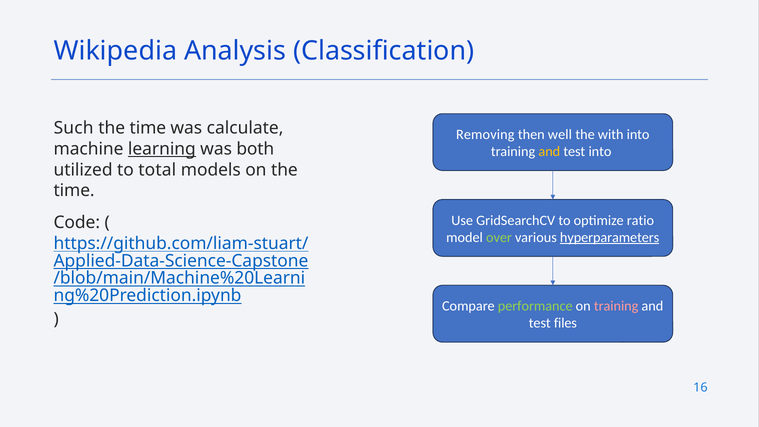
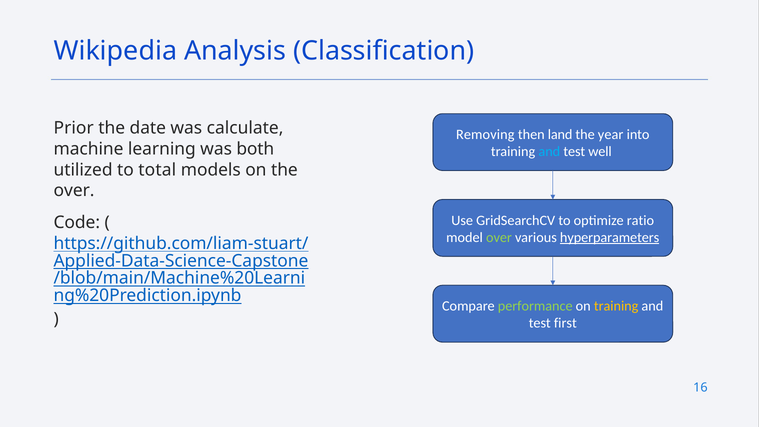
Such: Such -> Prior
time at (148, 128): time -> date
well: well -> land
with: with -> year
learning underline: present -> none
and at (549, 152) colour: yellow -> light blue
test into: into -> well
time at (74, 191): time -> over
training at (616, 306) colour: pink -> yellow
files: files -> first
